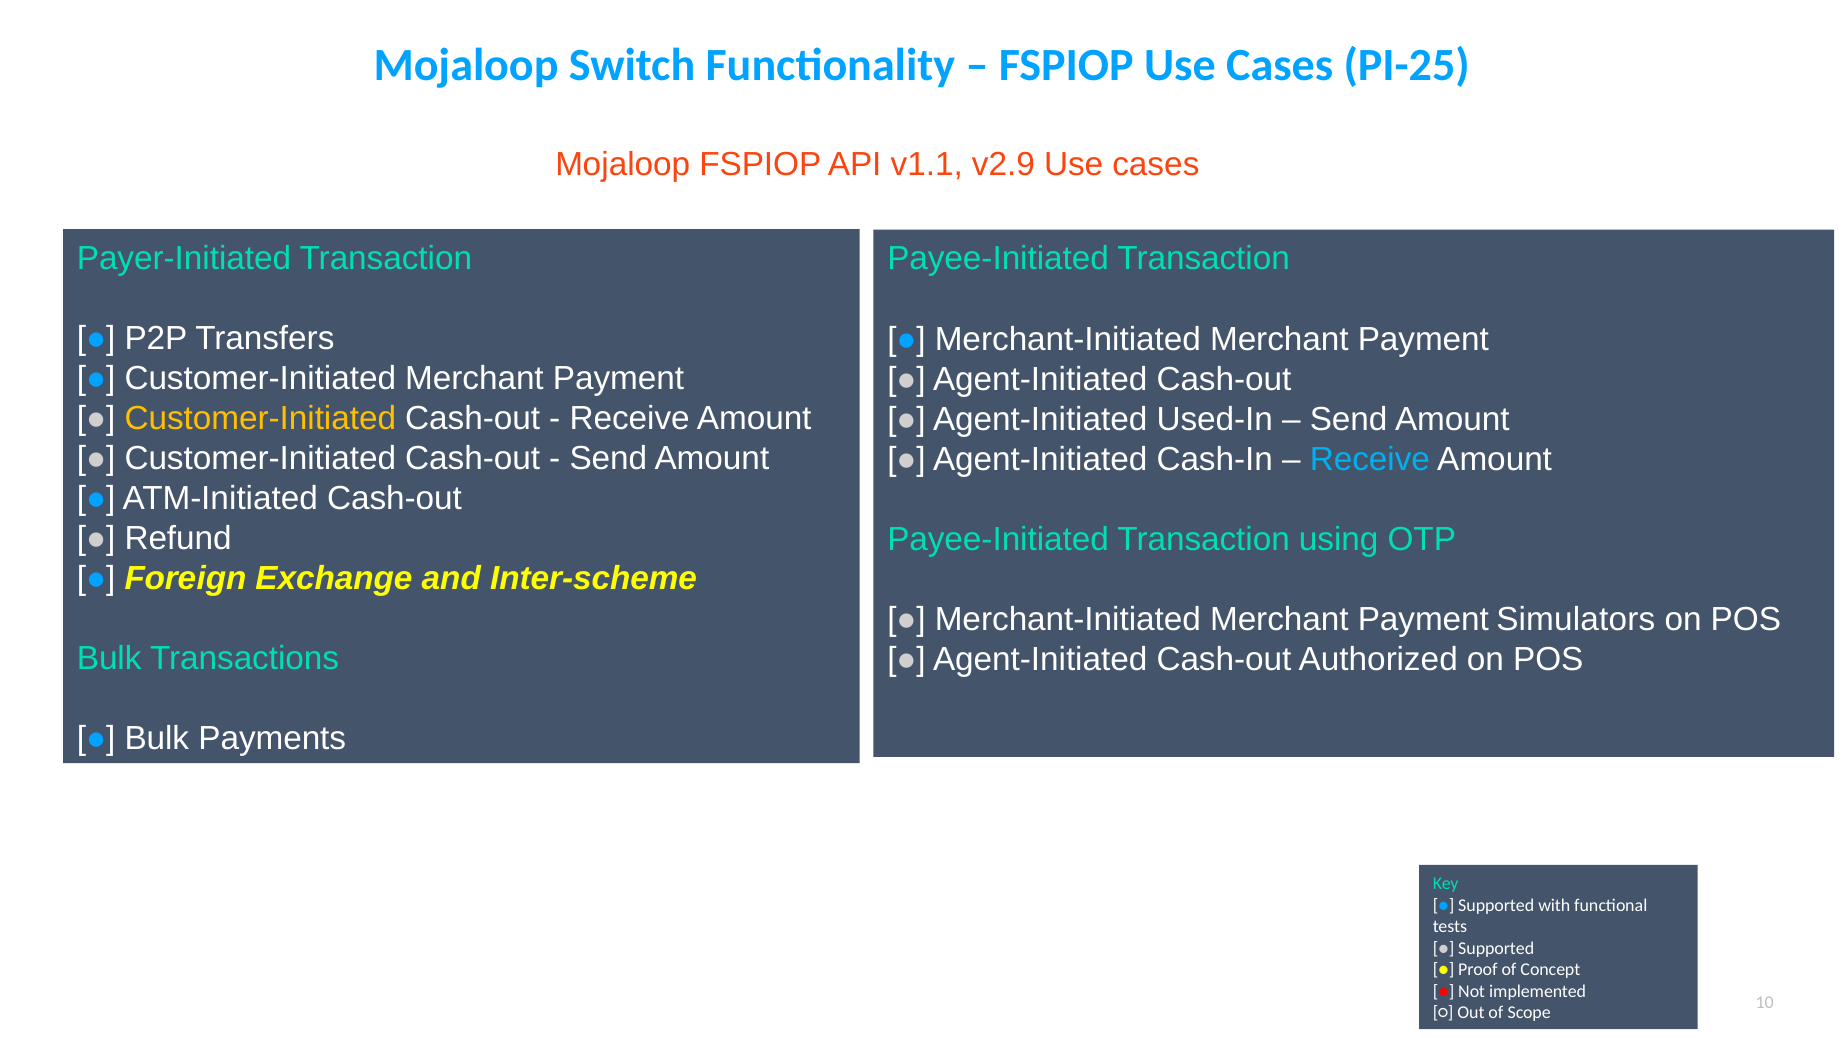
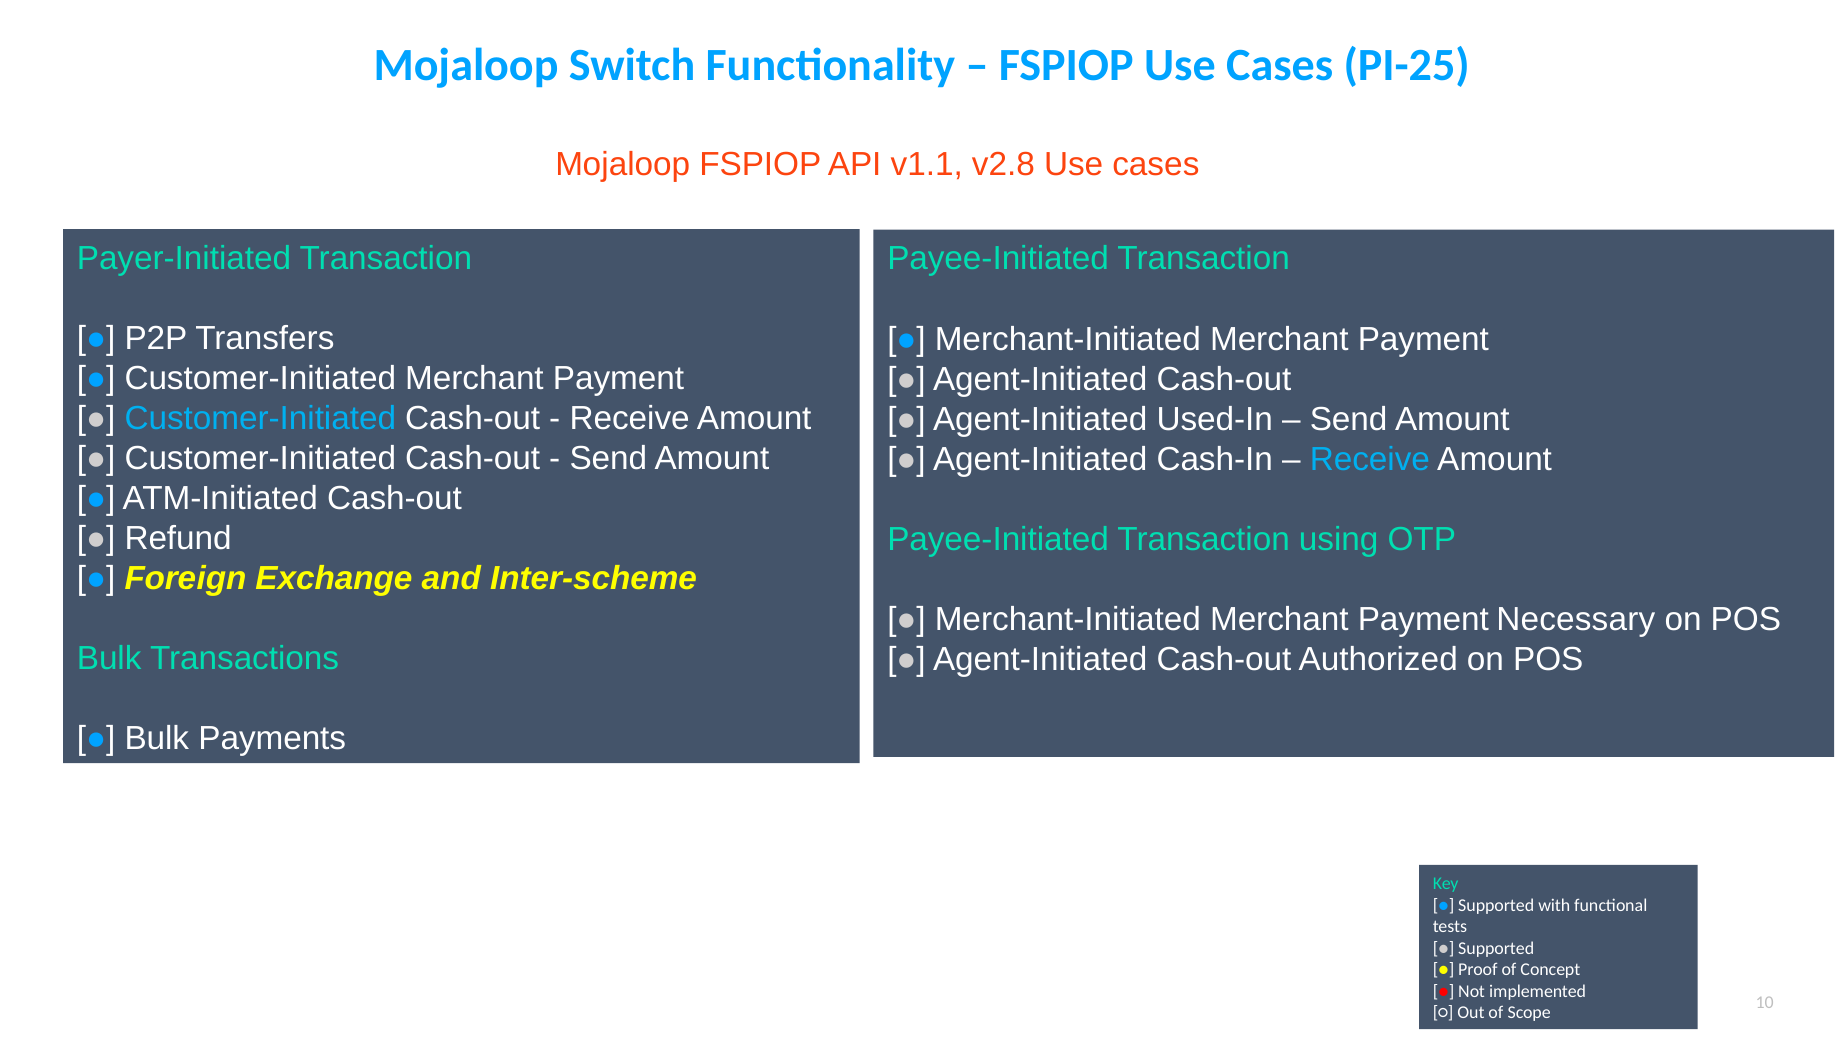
v2.9: v2.9 -> v2.8
Customer-Initiated at (260, 418) colour: yellow -> light blue
Simulators: Simulators -> Necessary
